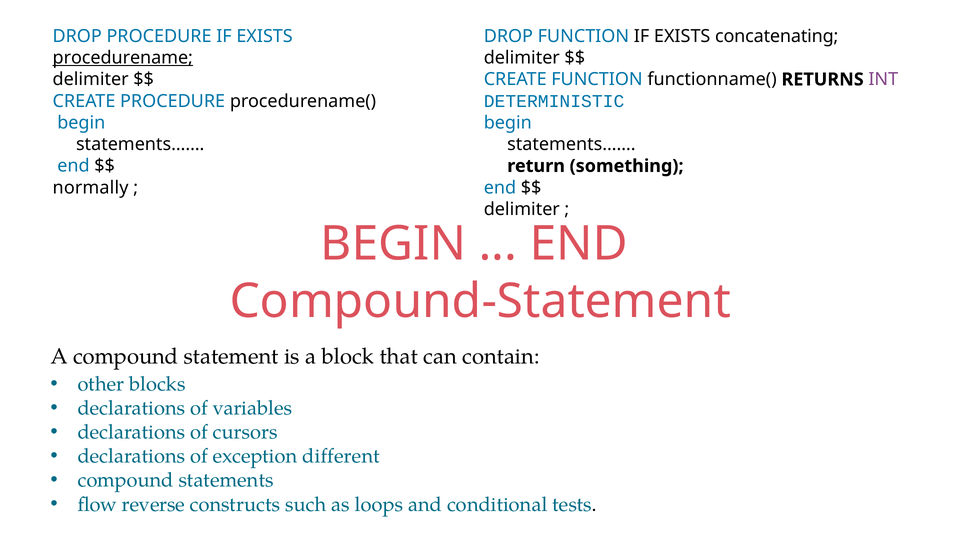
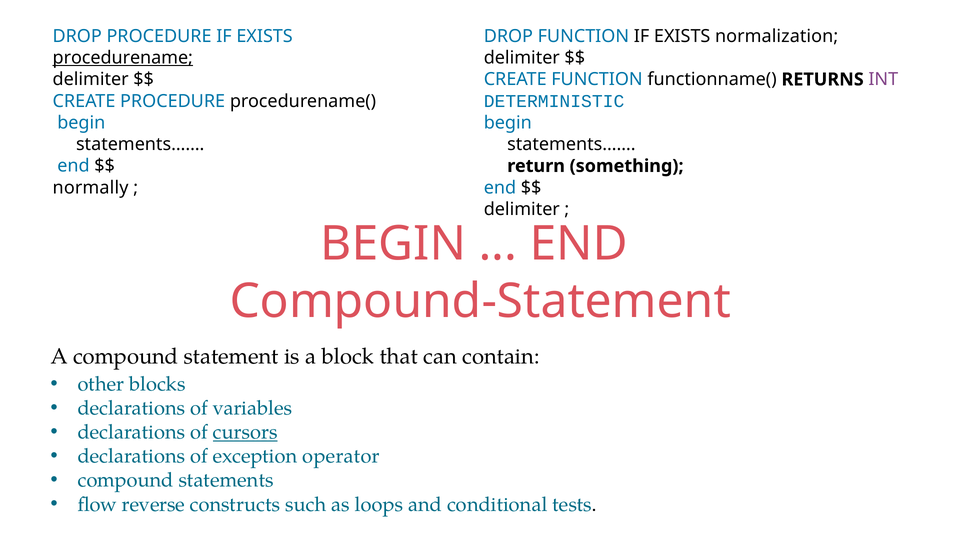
concatenating: concatenating -> normalization
cursors underline: none -> present
different: different -> operator
